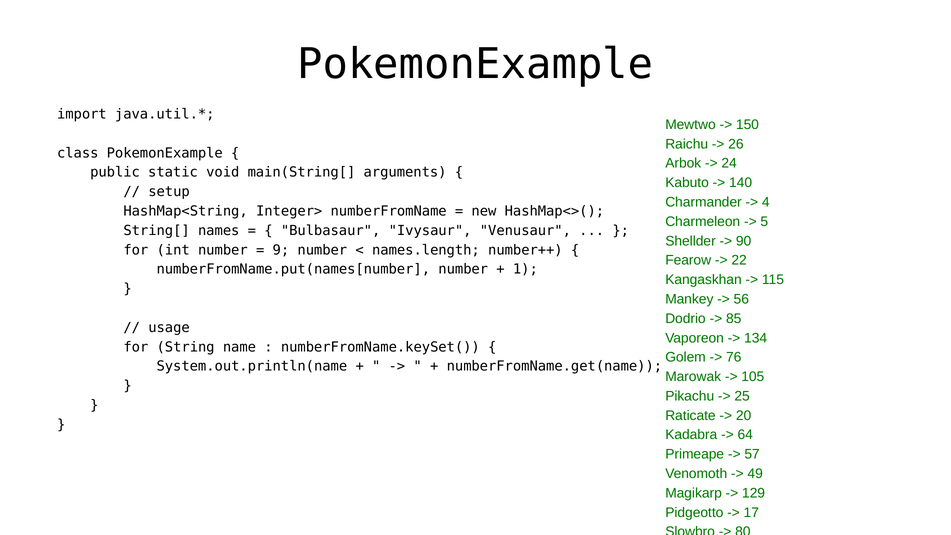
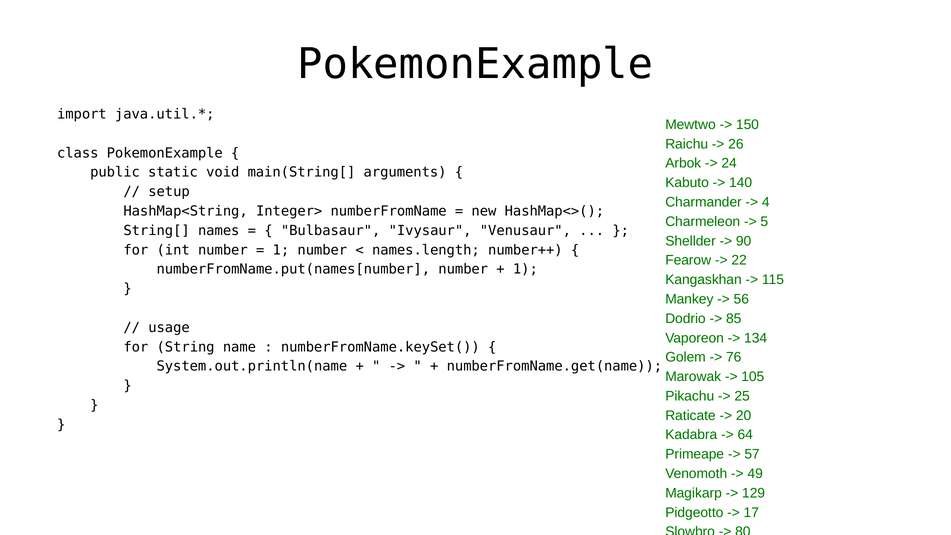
9 at (281, 250): 9 -> 1
